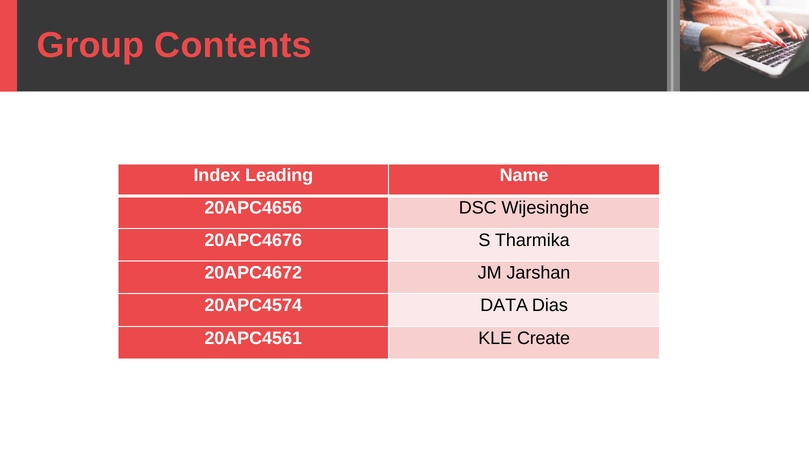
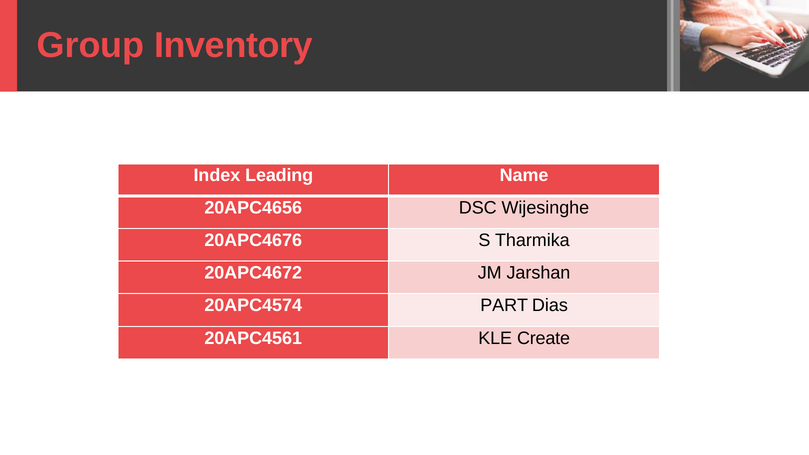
Contents: Contents -> Inventory
DATA: DATA -> PART
